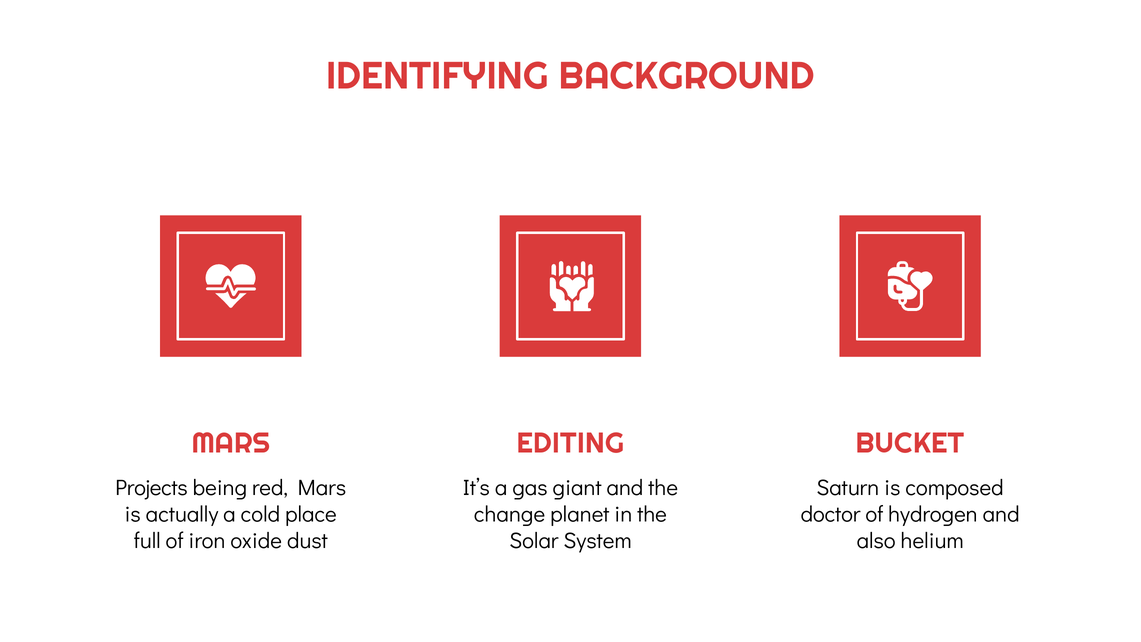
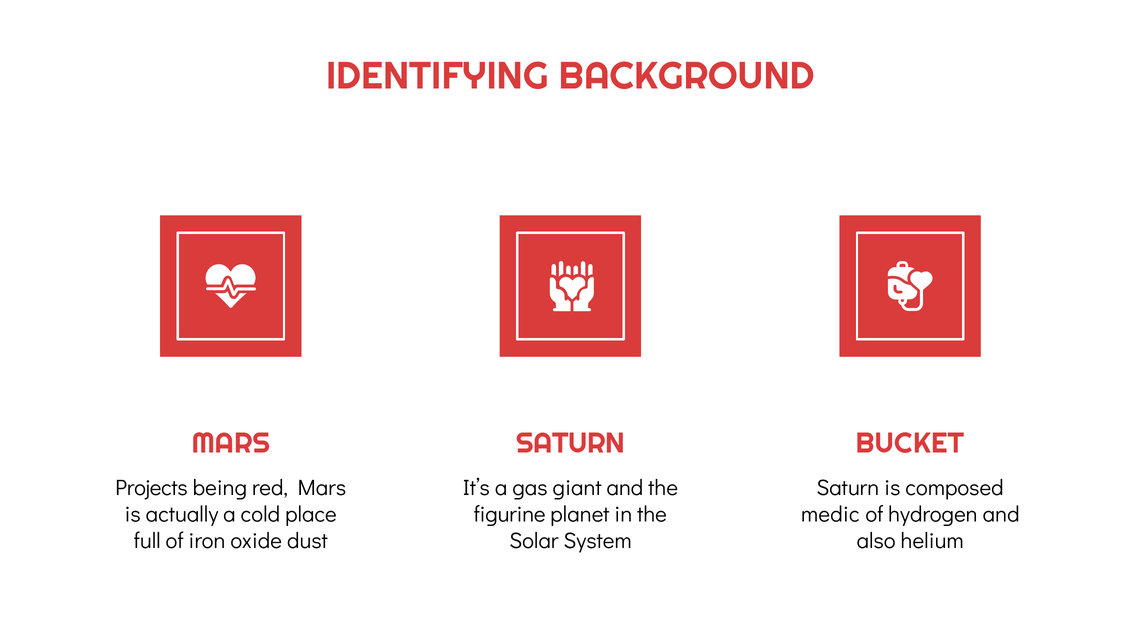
EDITING at (570, 443): EDITING -> SATURN
change: change -> figurine
doctor: doctor -> medic
